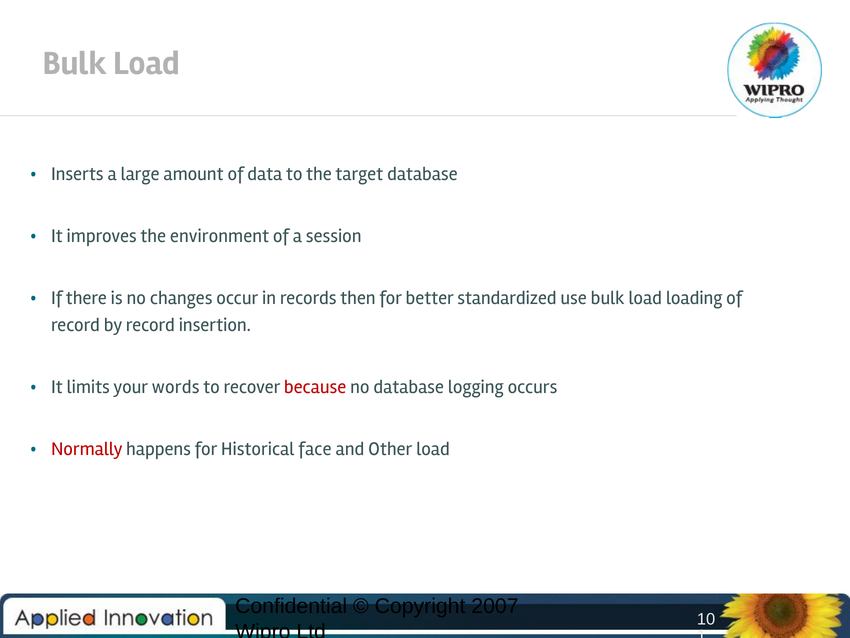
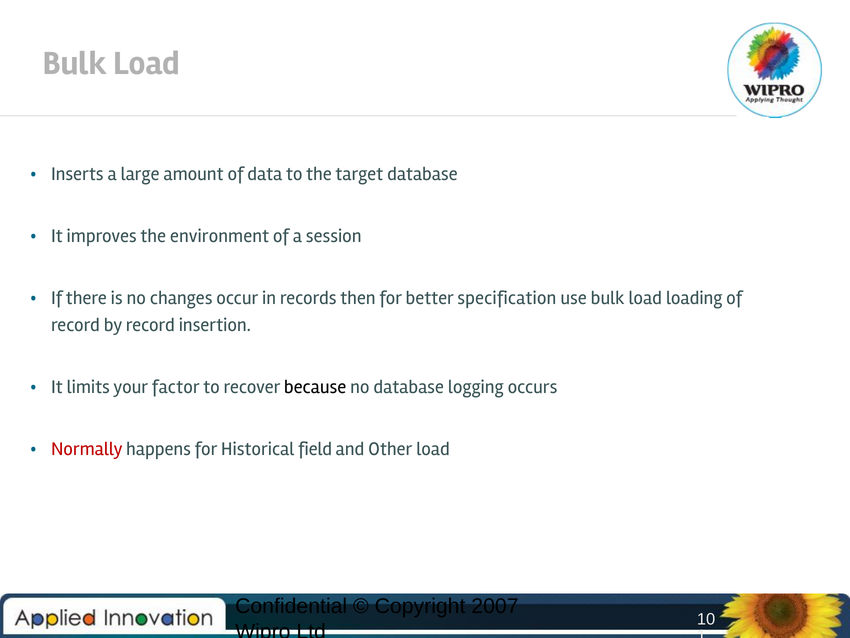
standardized: standardized -> specification
words: words -> factor
because colour: red -> black
face: face -> field
